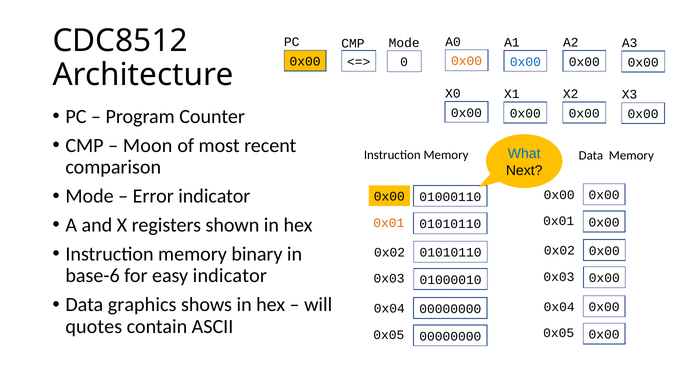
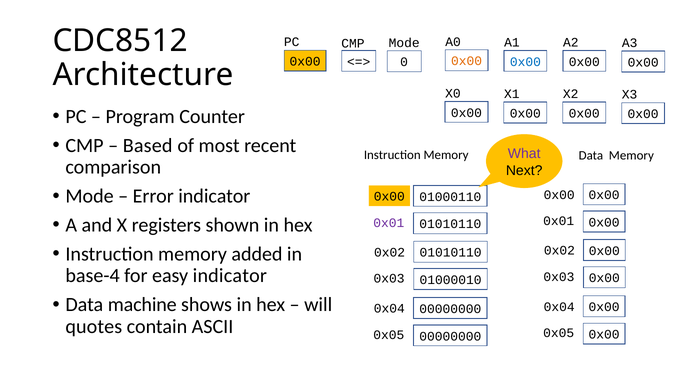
Moon: Moon -> Based
What colour: blue -> purple
0x01 at (389, 222) colour: orange -> purple
binary: binary -> added
base-6: base-6 -> base-4
graphics: graphics -> machine
